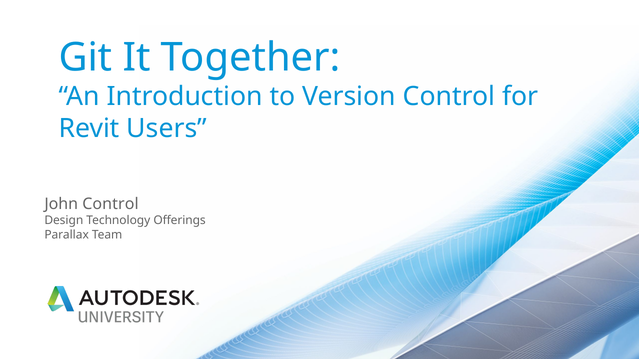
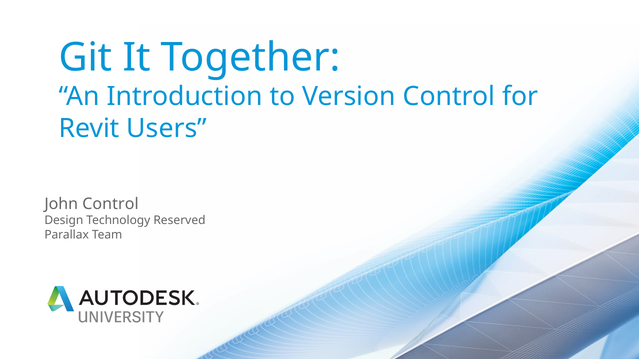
Offerings: Offerings -> Reserved
